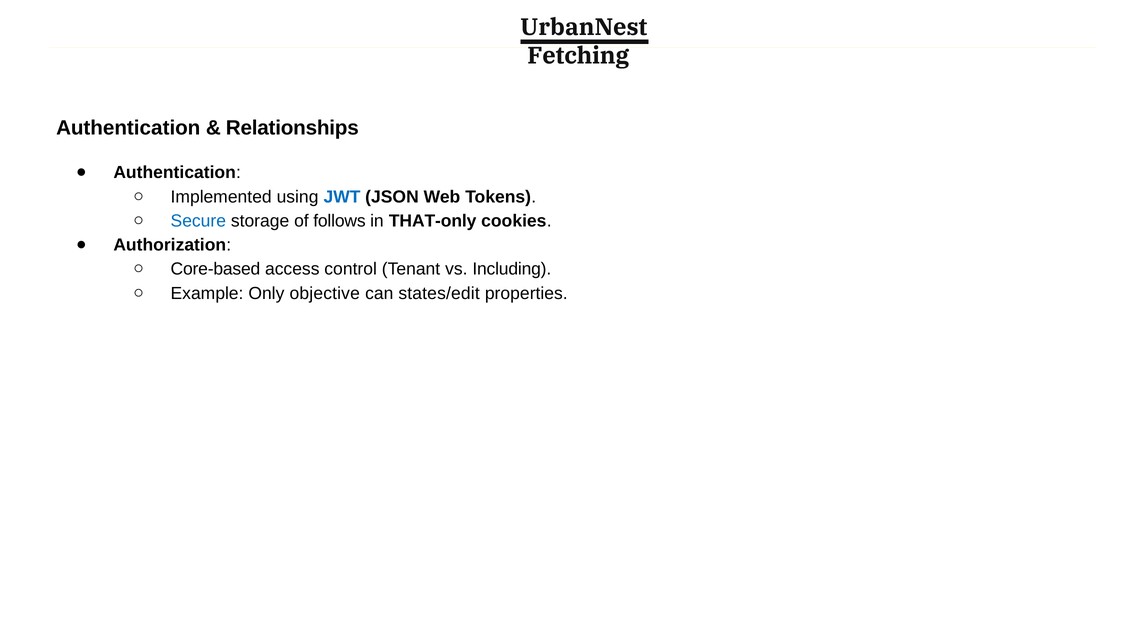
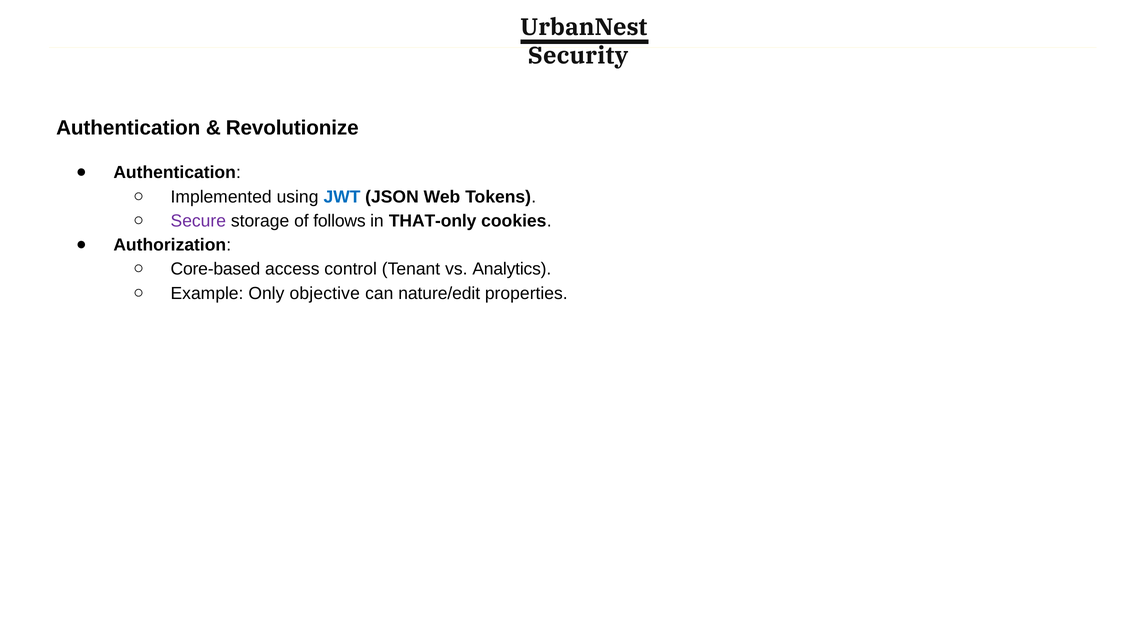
Fetching: Fetching -> Security
Relationships: Relationships -> Revolutionize
Secure colour: blue -> purple
Including: Including -> Analytics
states/edit: states/edit -> nature/edit
